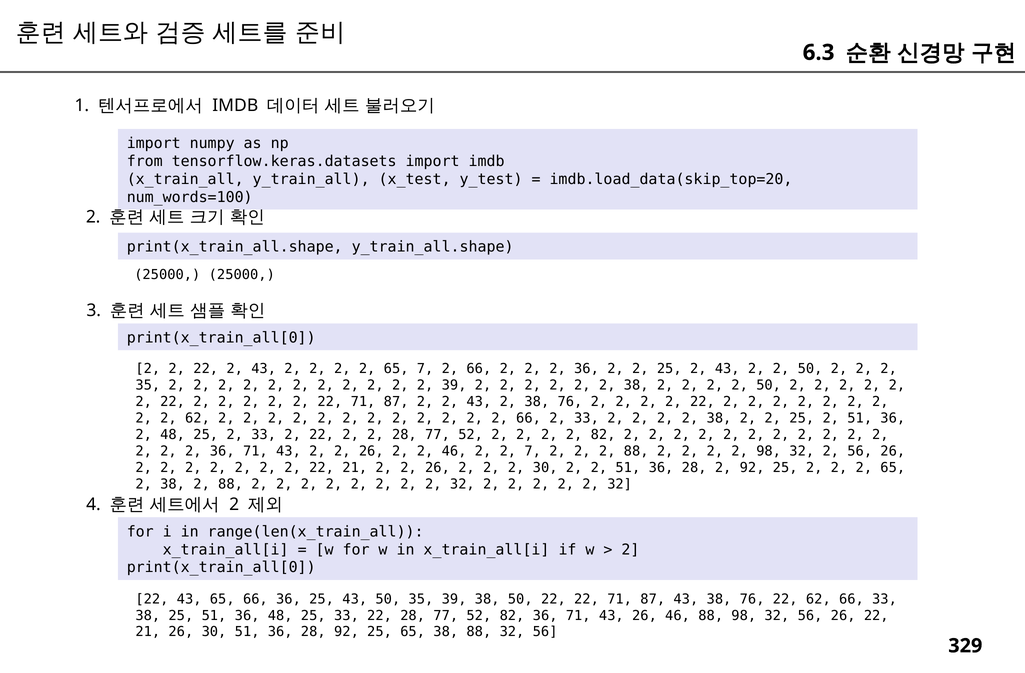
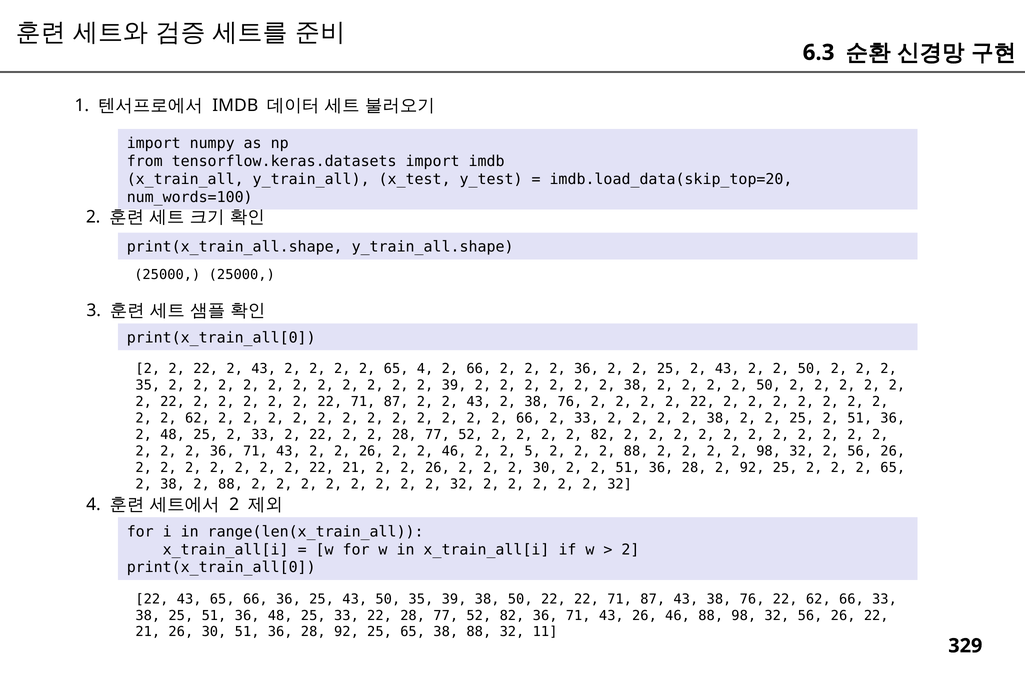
65 7: 7 -> 4
2 7: 7 -> 5
88 32 56: 56 -> 11
